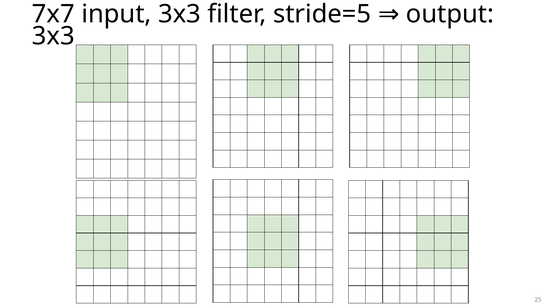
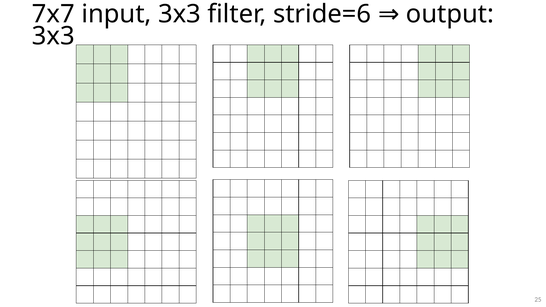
stride=5: stride=5 -> stride=6
